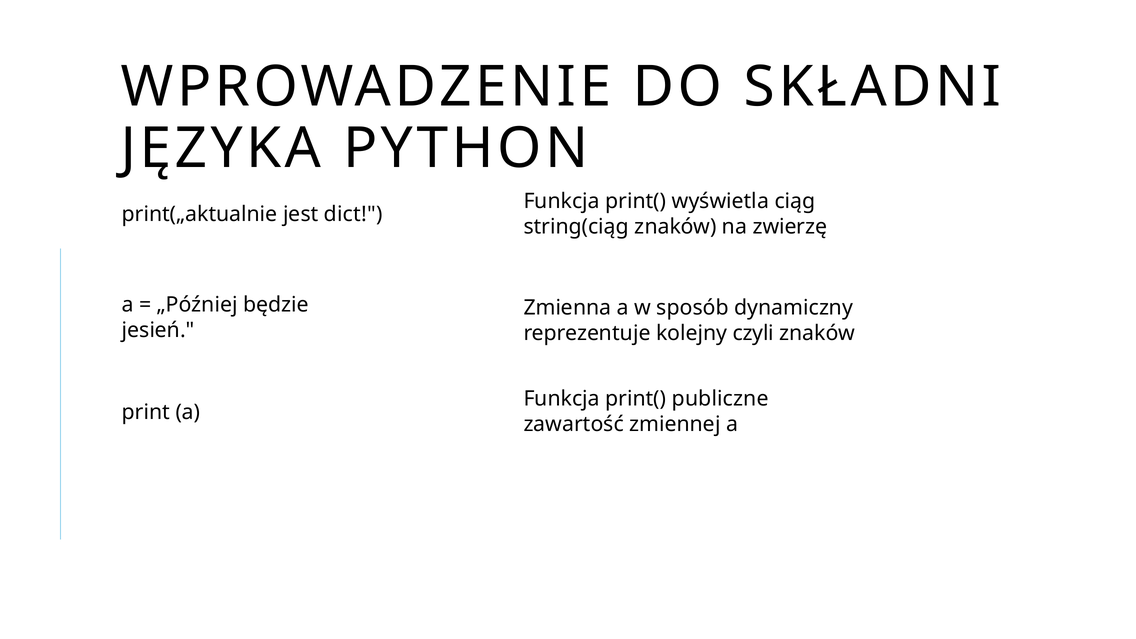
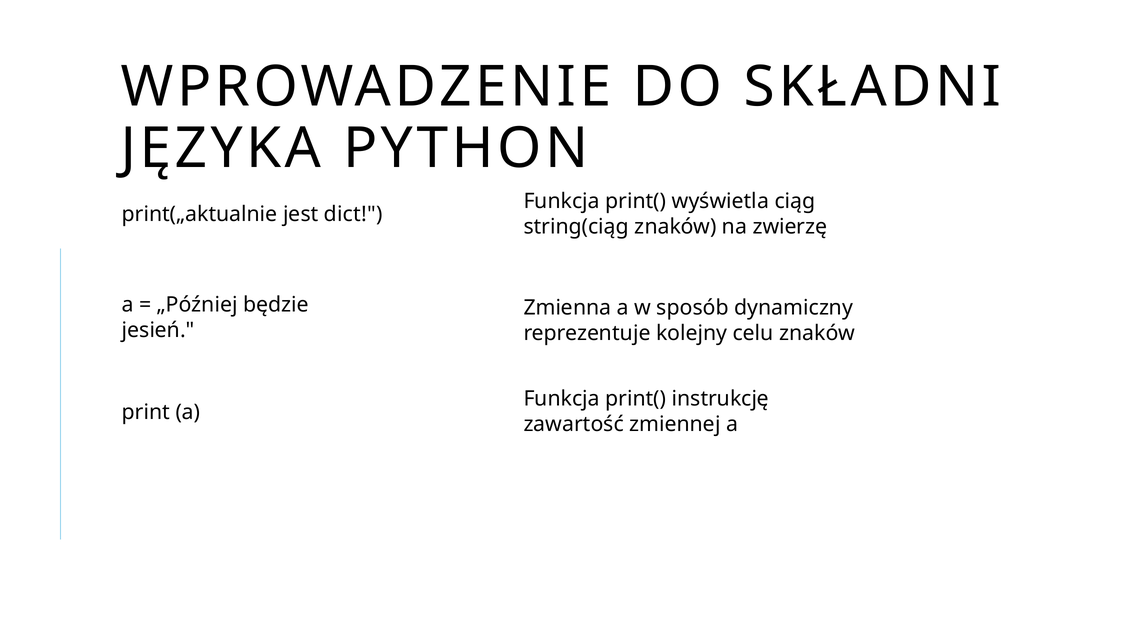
czyli: czyli -> celu
publiczne: publiczne -> instrukcję
